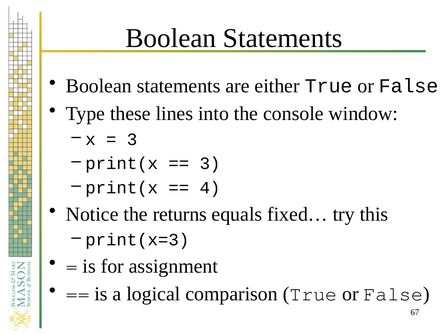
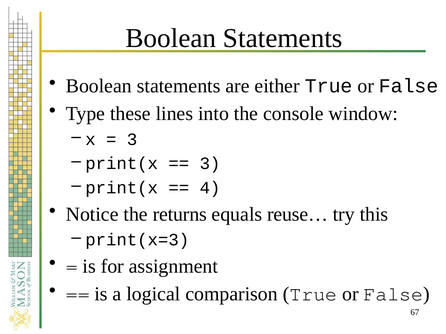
fixed…: fixed… -> reuse…
